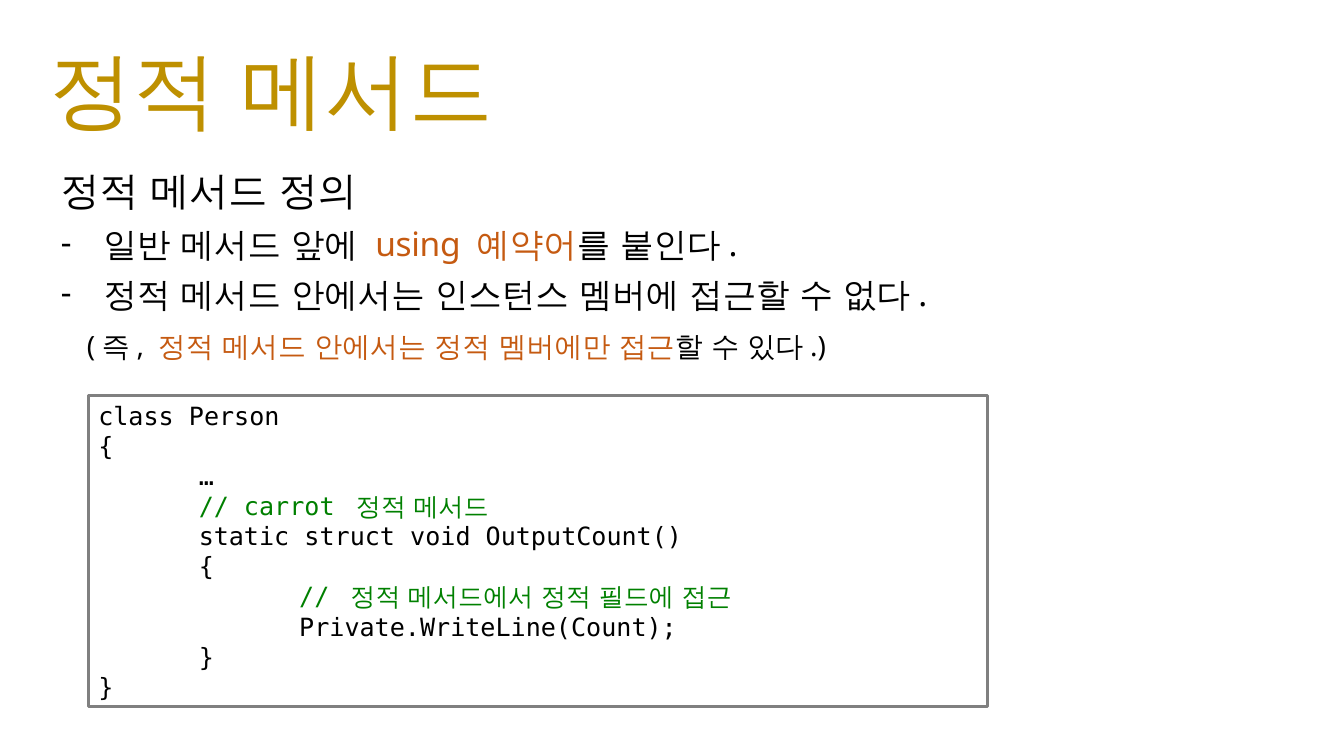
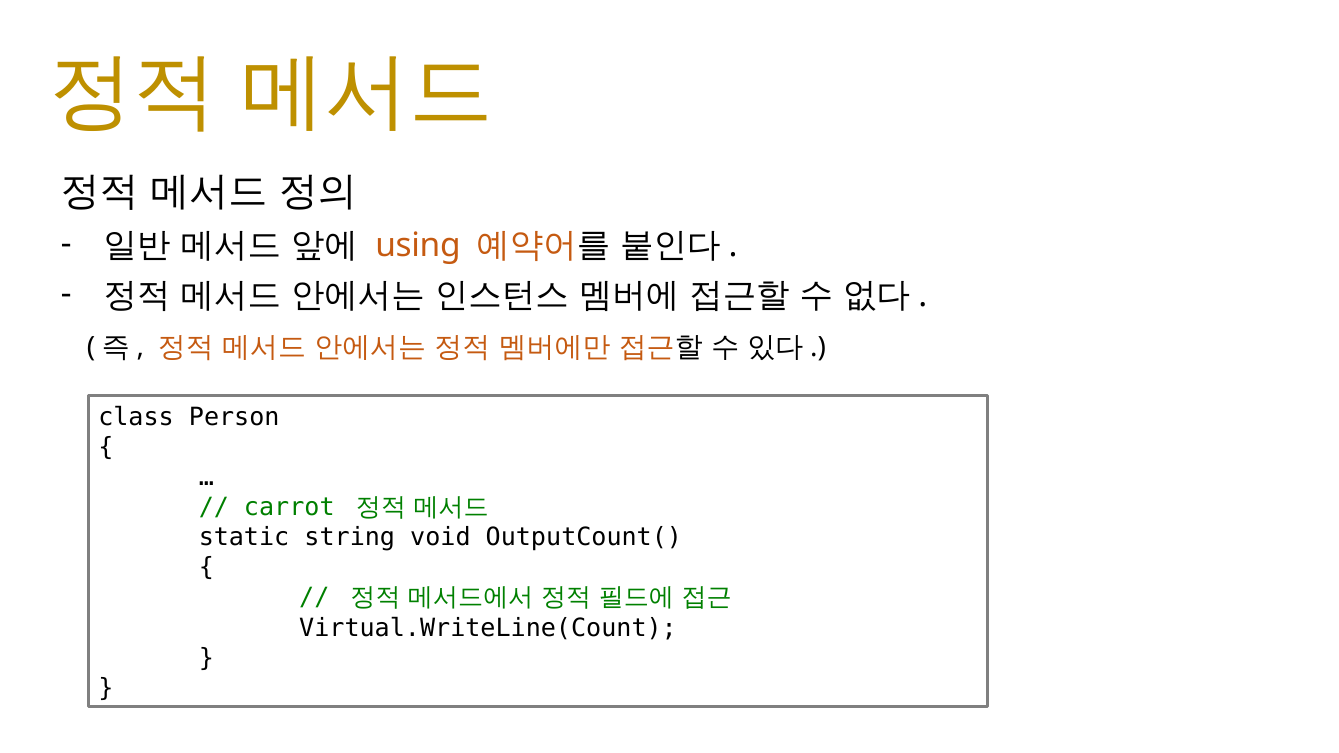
struct: struct -> string
Private.WriteLine(Count: Private.WriteLine(Count -> Virtual.WriteLine(Count
